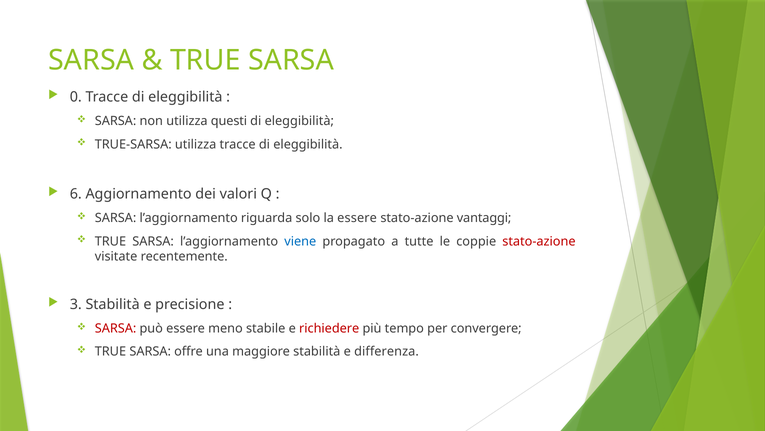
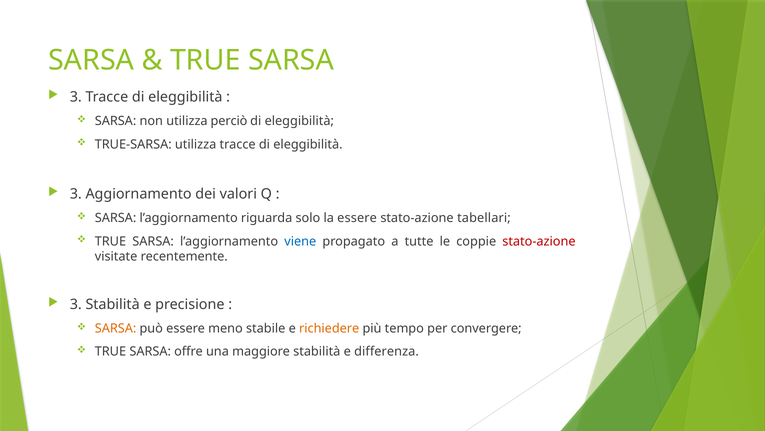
0 at (76, 97): 0 -> 3
questi: questi -> perciò
6 at (76, 194): 6 -> 3
vantaggi: vantaggi -> tabellari
SARSA at (116, 328) colour: red -> orange
richiedere colour: red -> orange
